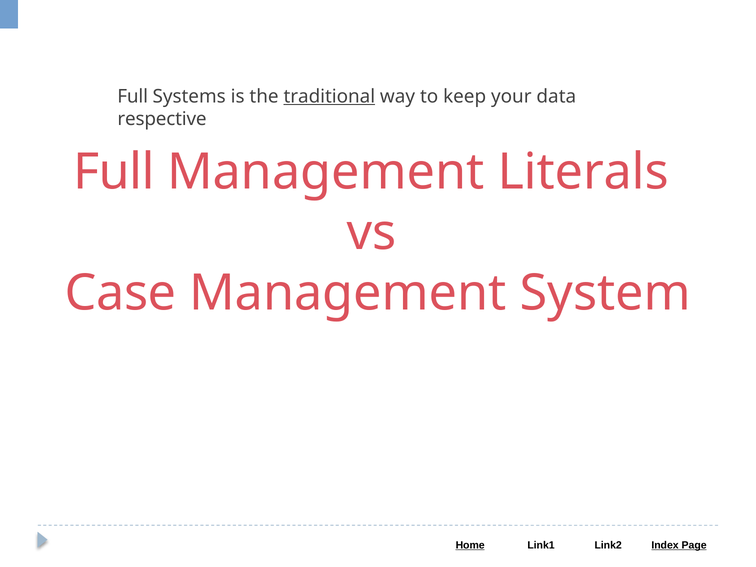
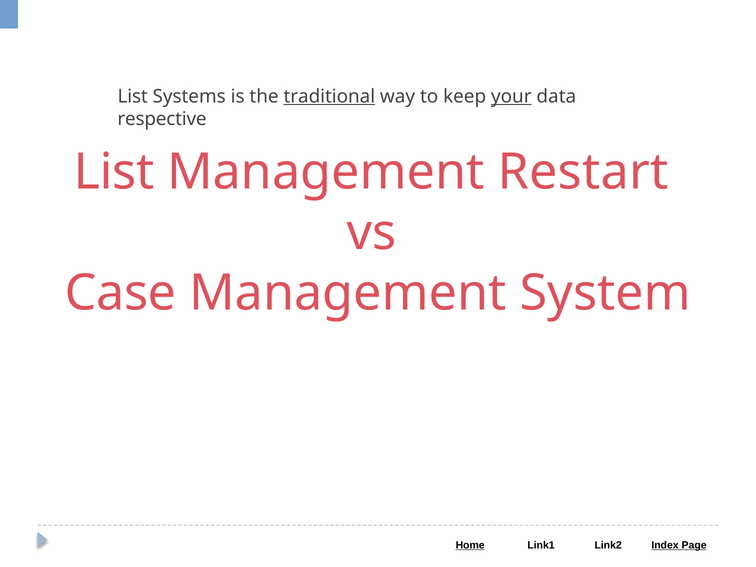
Full at (133, 96): Full -> List
your underline: none -> present
Full at (114, 172): Full -> List
Literals: Literals -> Restart
